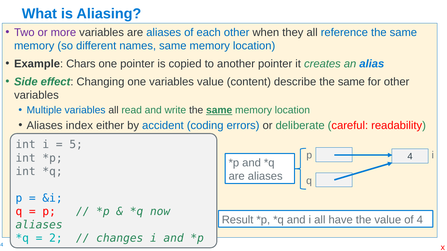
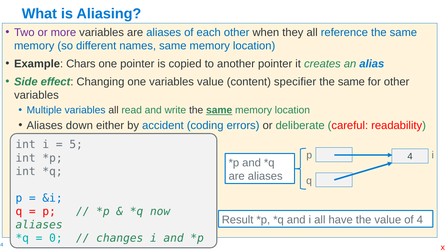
describe: describe -> specifier
index: index -> down
2: 2 -> 0
